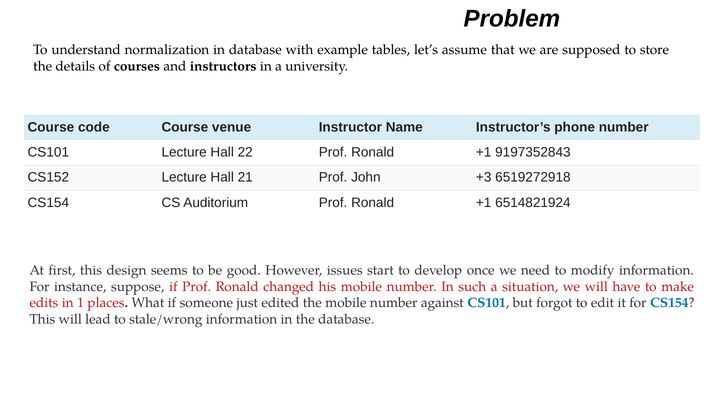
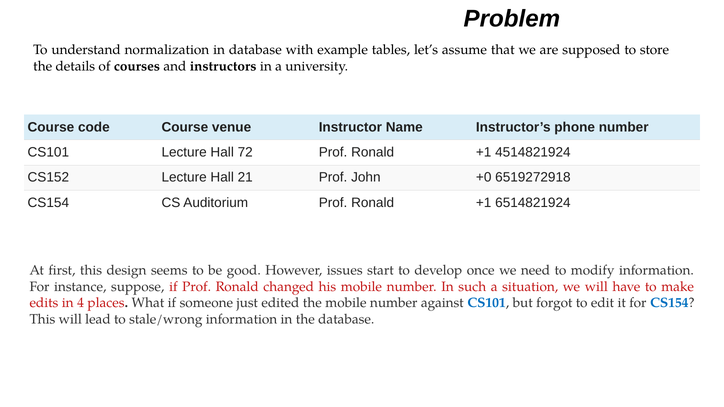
22: 22 -> 72
9197352843: 9197352843 -> 4514821924
+3: +3 -> +0
1: 1 -> 4
